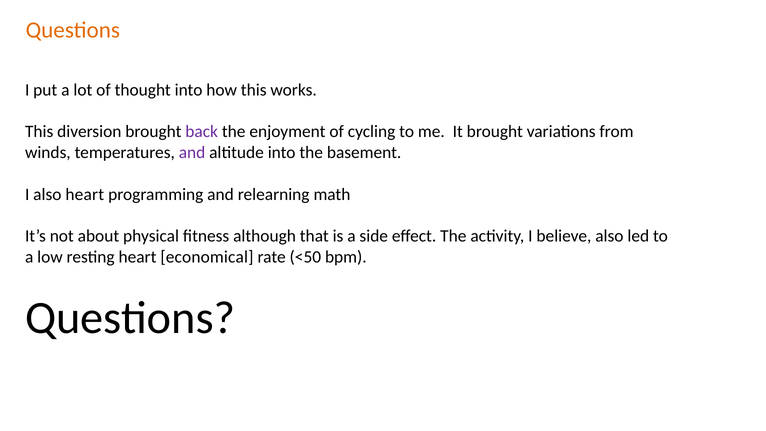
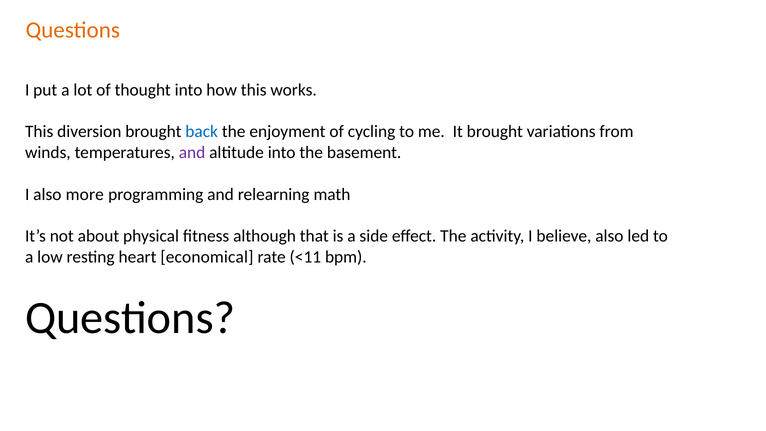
back colour: purple -> blue
also heart: heart -> more
<50: <50 -> <11
